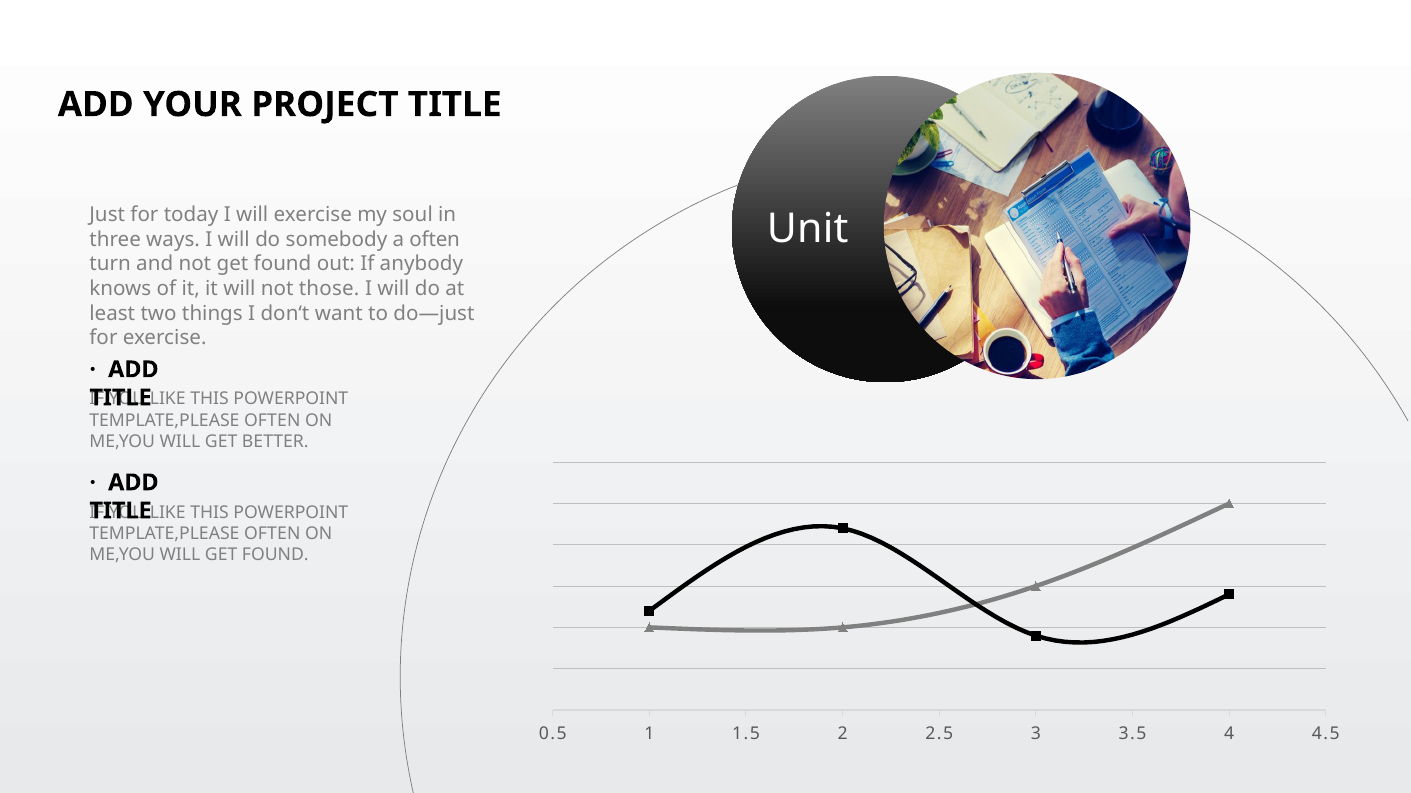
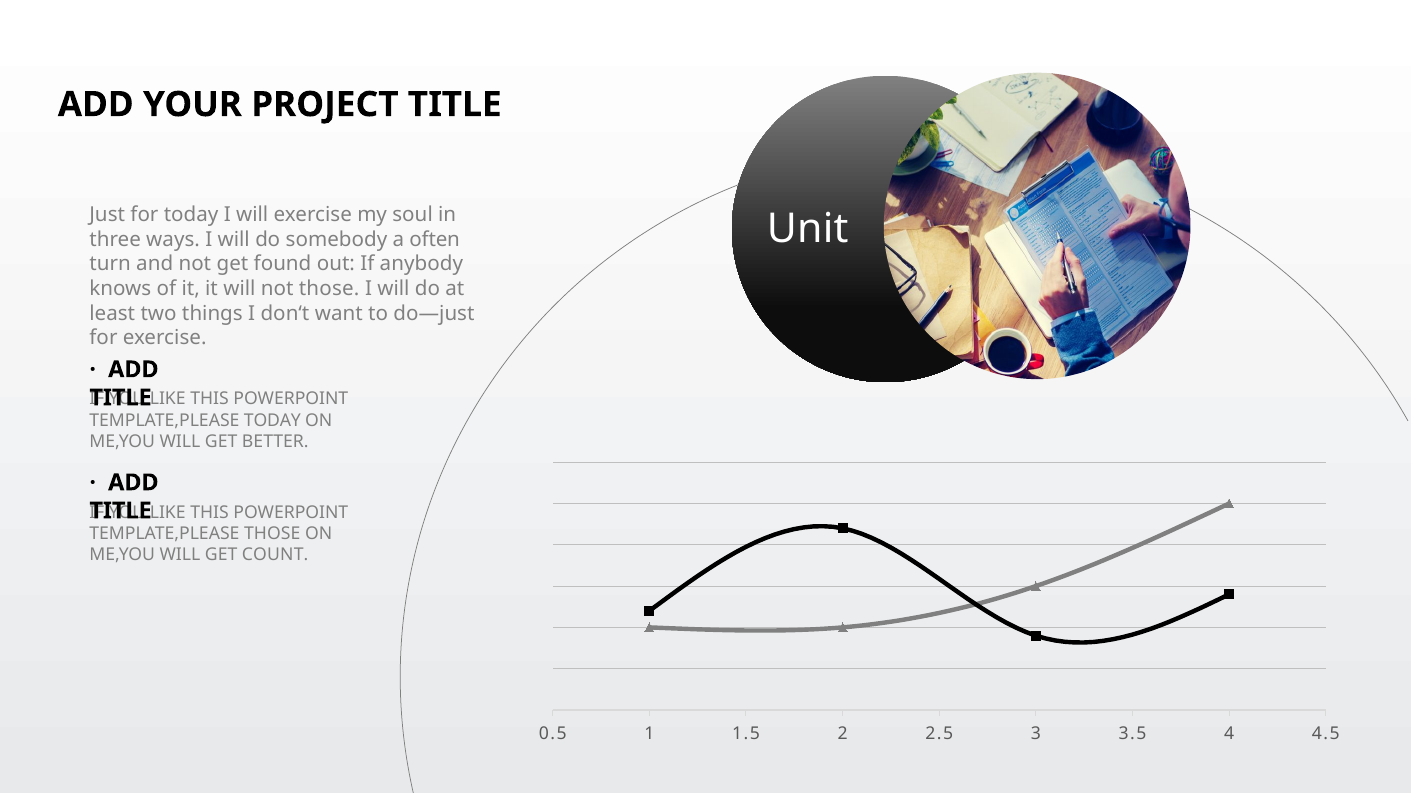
OFTEN at (272, 421): OFTEN -> TODAY
OFTEN at (272, 534): OFTEN -> THOSE
WILL GET FOUND: FOUND -> COUNT
